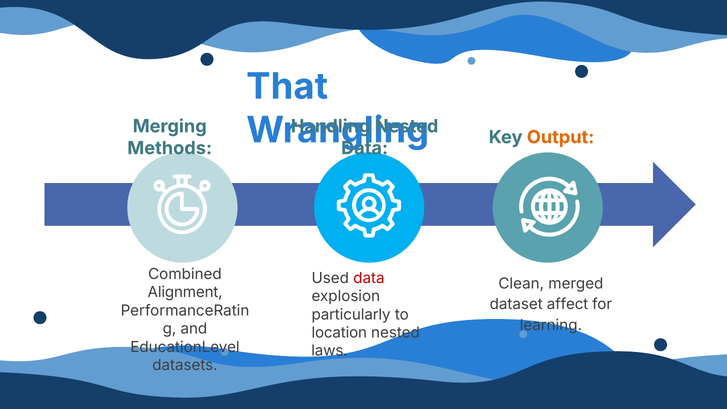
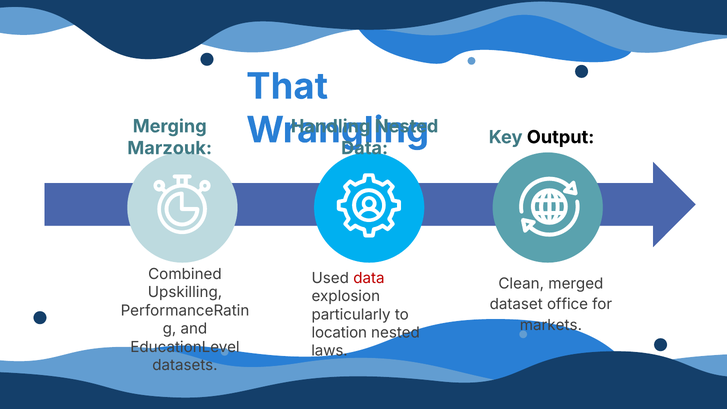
Output colour: orange -> black
Methods: Methods -> Marzouk
Alignment: Alignment -> Upskilling
affect: affect -> office
learning: learning -> markets
